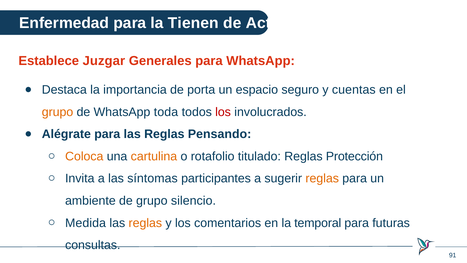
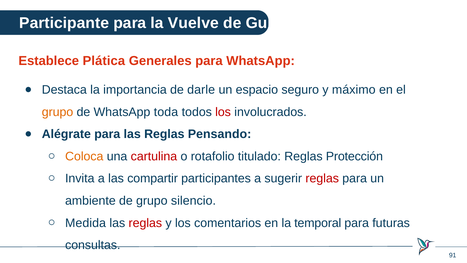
Enfermedad: Enfermedad -> Participante
Tienen: Tienen -> Vuelve
Acto: Acto -> Guía
Juzgar: Juzgar -> Plática
porta: porta -> darle
cuentas: cuentas -> máximo
cartulina colour: orange -> red
síntomas: síntomas -> compartir
reglas at (322, 178) colour: orange -> red
reglas at (145, 223) colour: orange -> red
